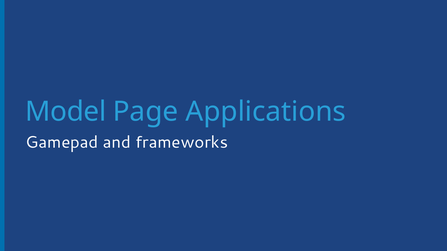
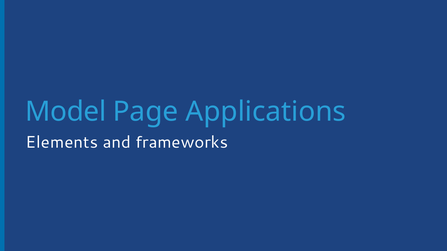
Gamepad: Gamepad -> Elements
